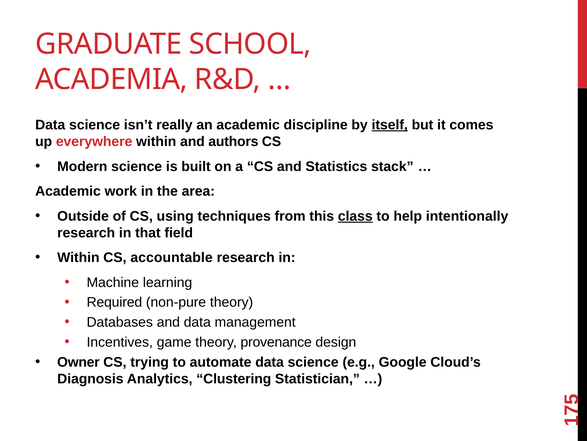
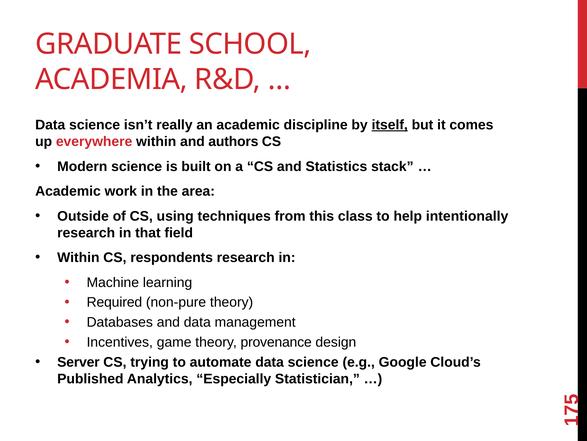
class underline: present -> none
accountable: accountable -> respondents
Owner: Owner -> Server
Diagnosis: Diagnosis -> Published
Clustering: Clustering -> Especially
